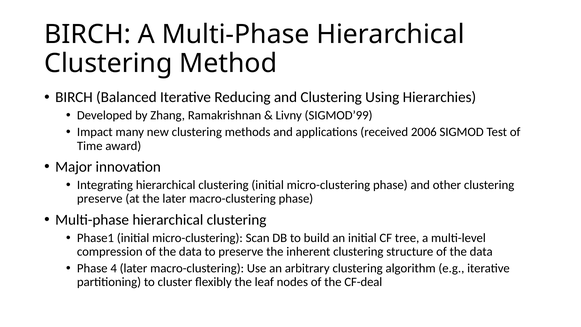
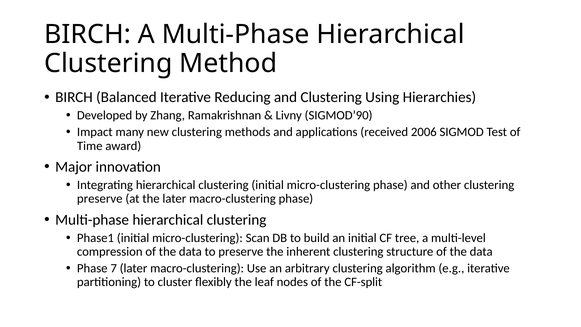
SIGMOD’99: SIGMOD’99 -> SIGMOD’90
4: 4 -> 7
CF-deal: CF-deal -> CF-split
